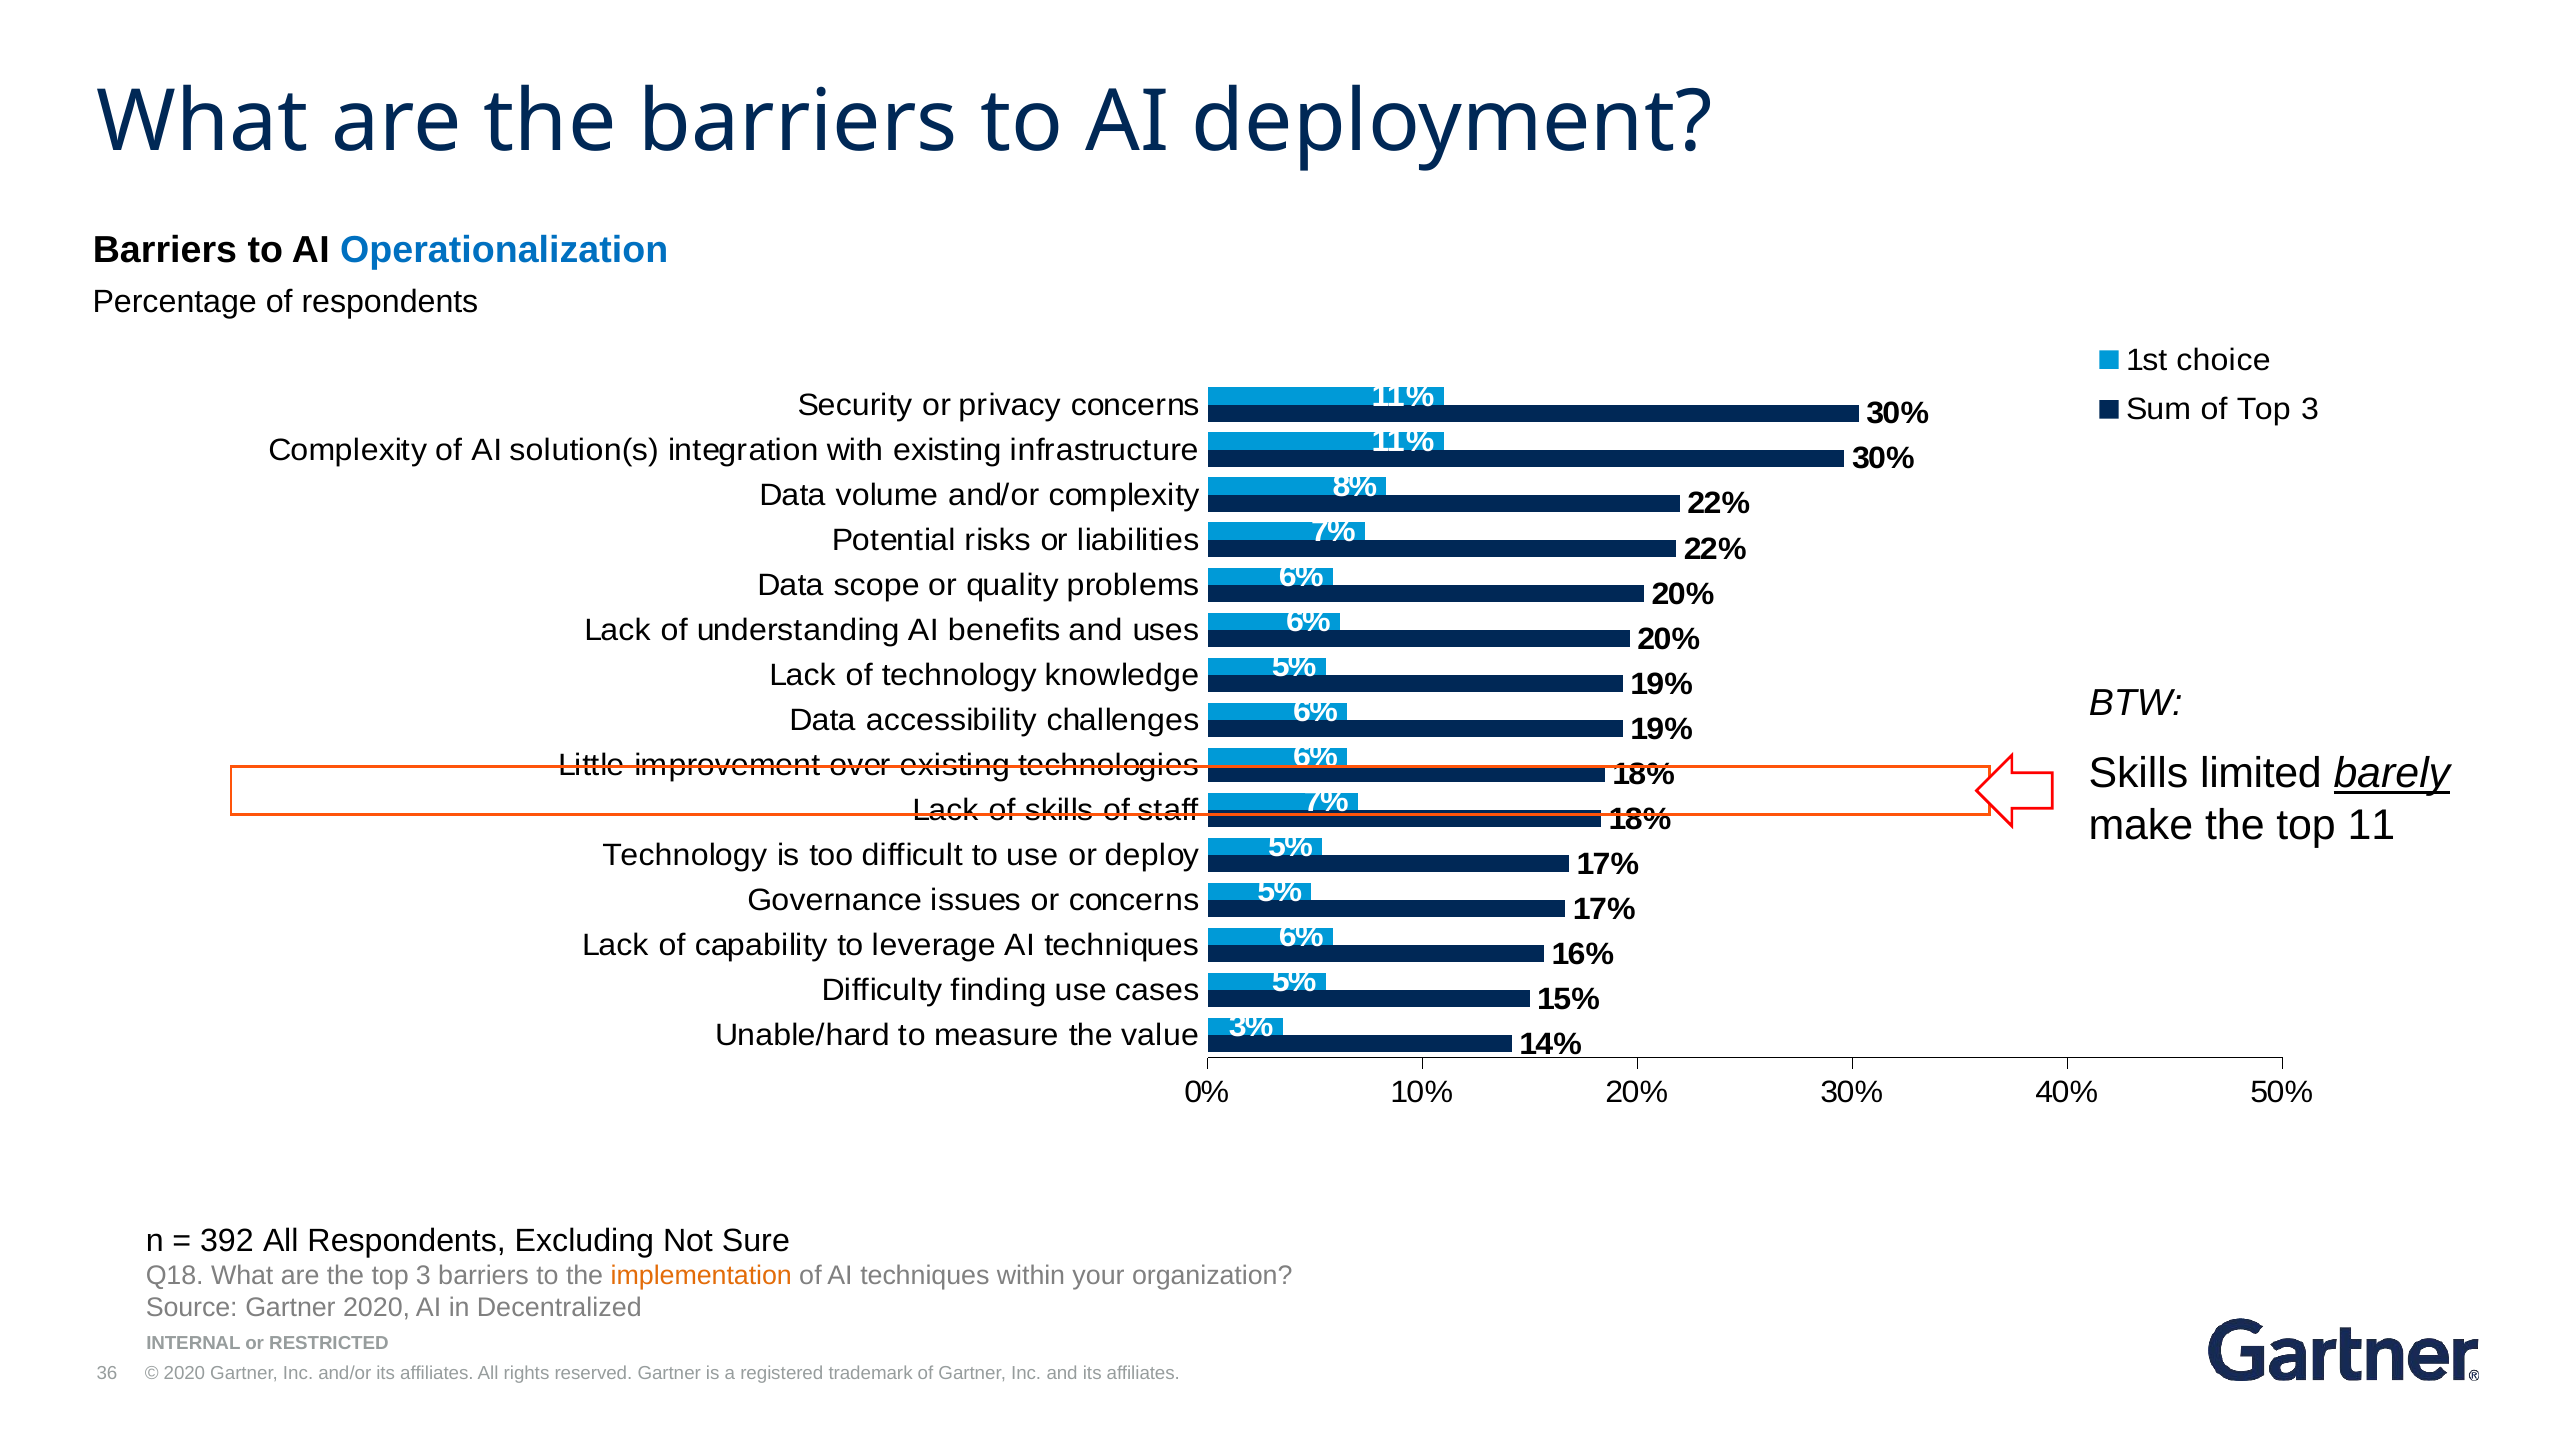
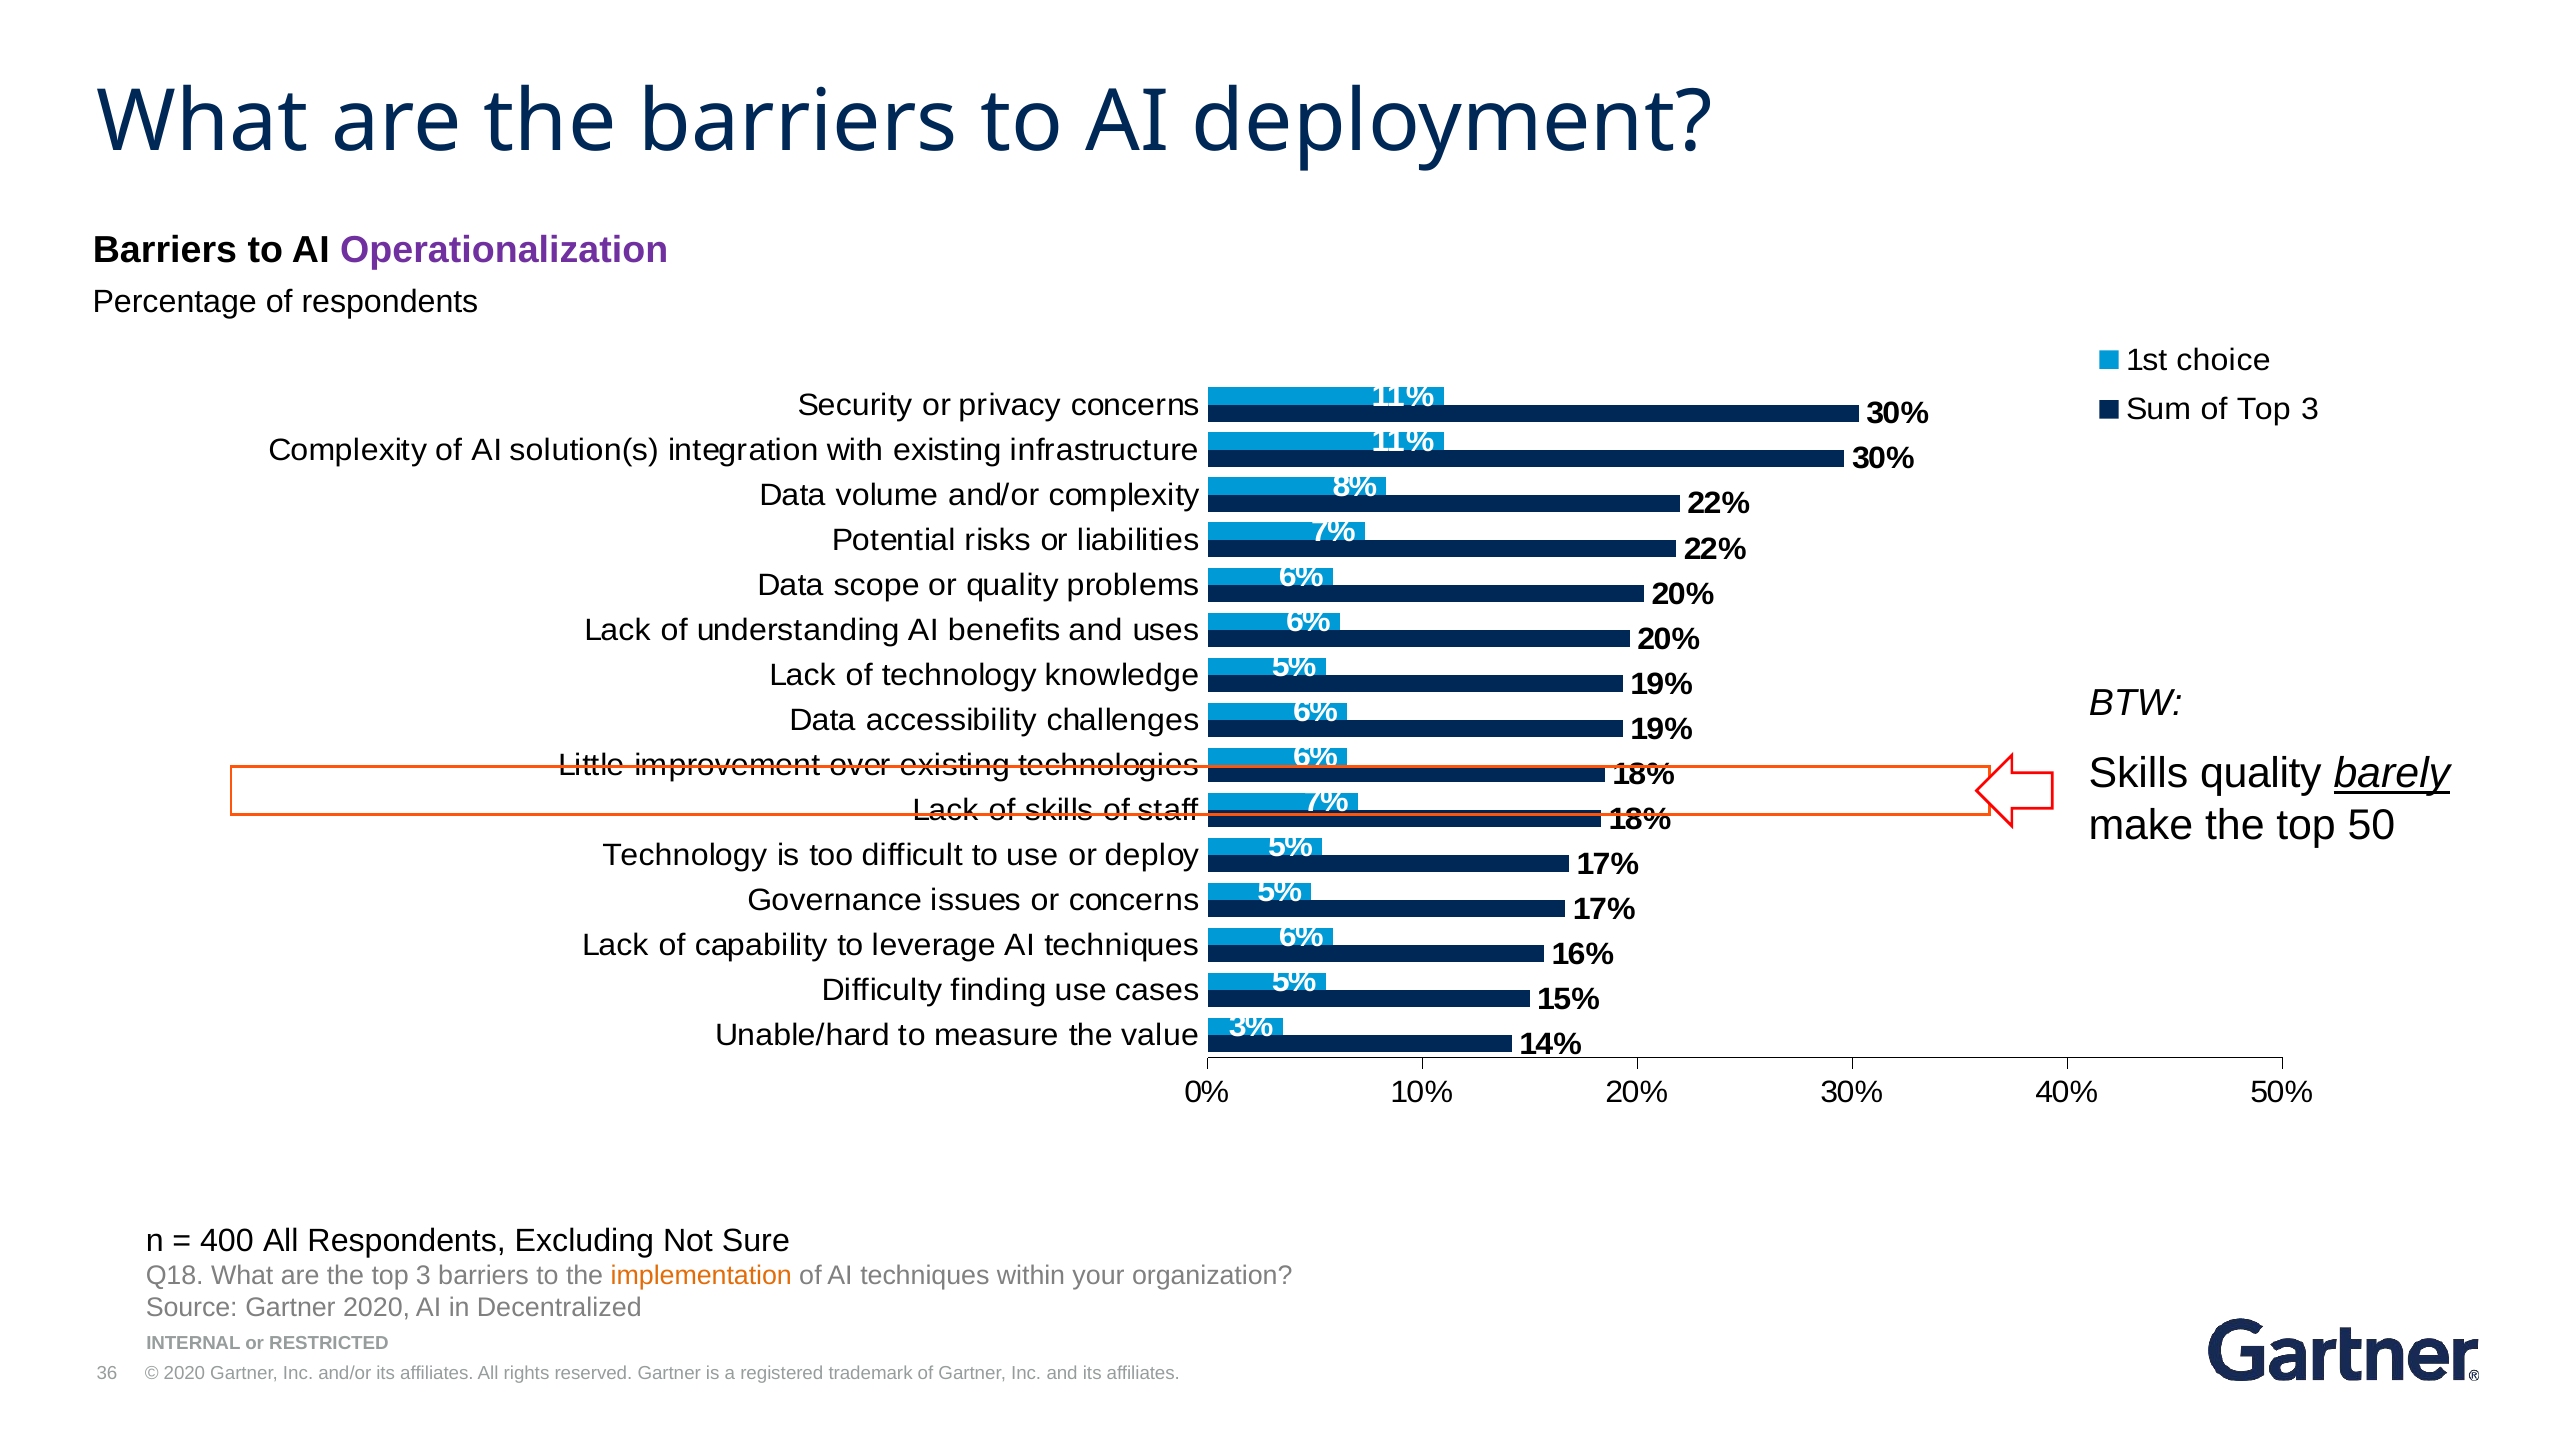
Operationalization colour: blue -> purple
Skills limited: limited -> quality
11: 11 -> 50
392: 392 -> 400
